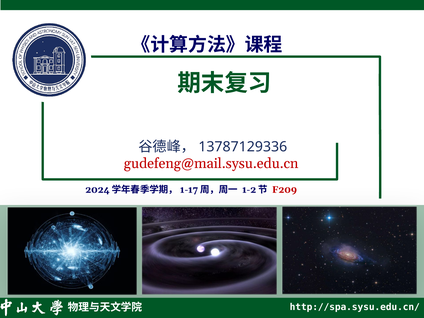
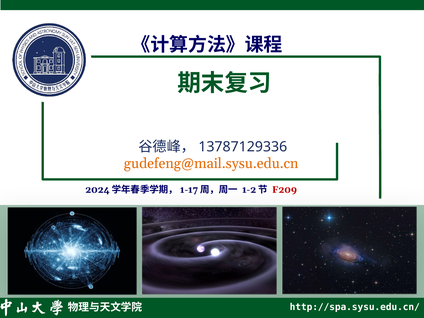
gudefeng@mail.sysu.edu.cn colour: red -> orange
